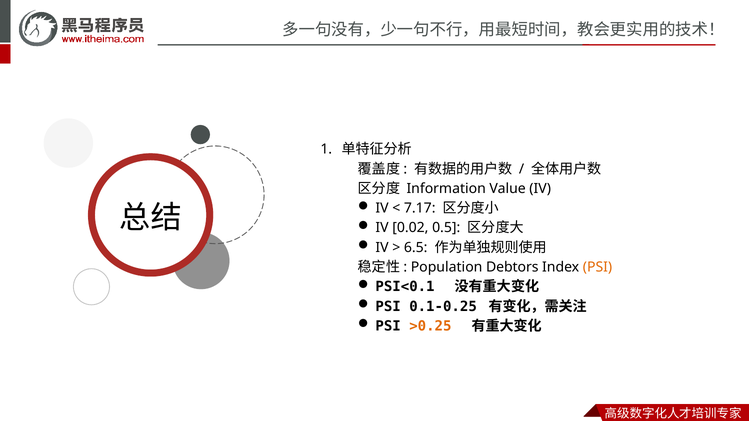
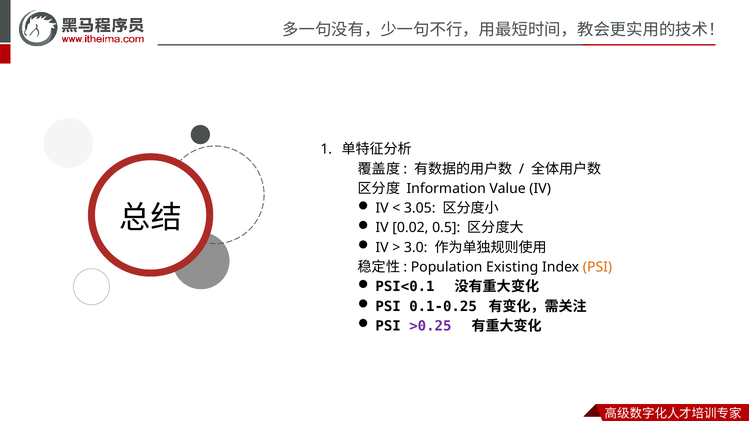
7.17: 7.17 -> 3.05
6.5: 6.5 -> 3.0
Debtors: Debtors -> Existing
>0.25 colour: orange -> purple
